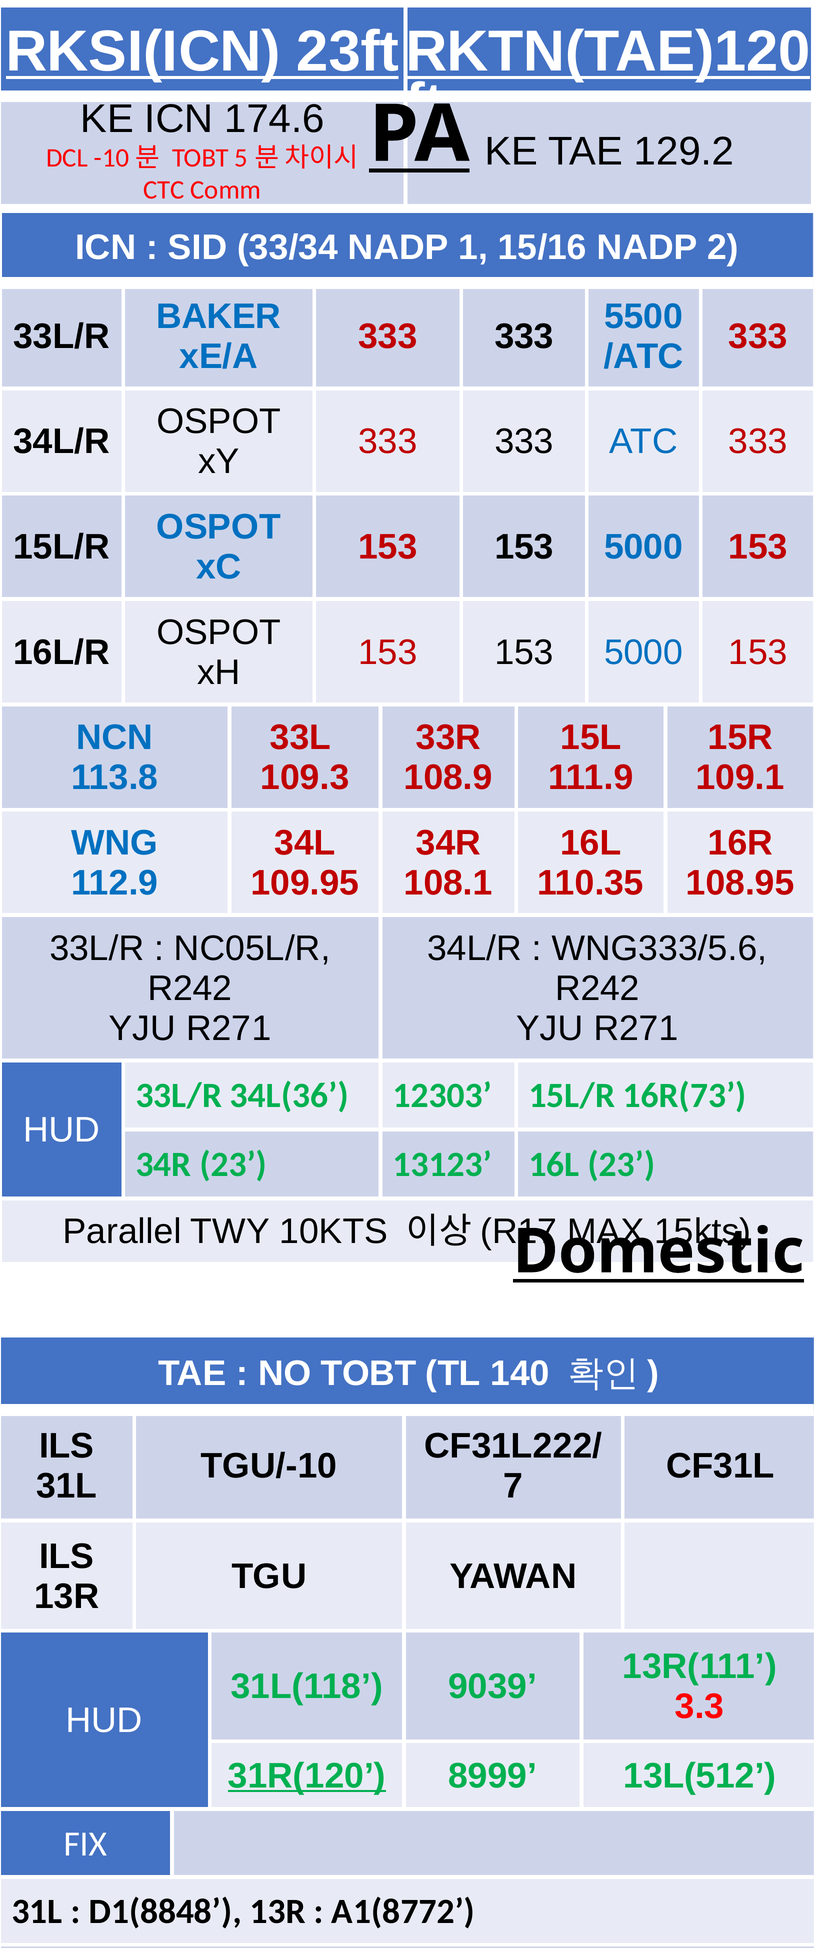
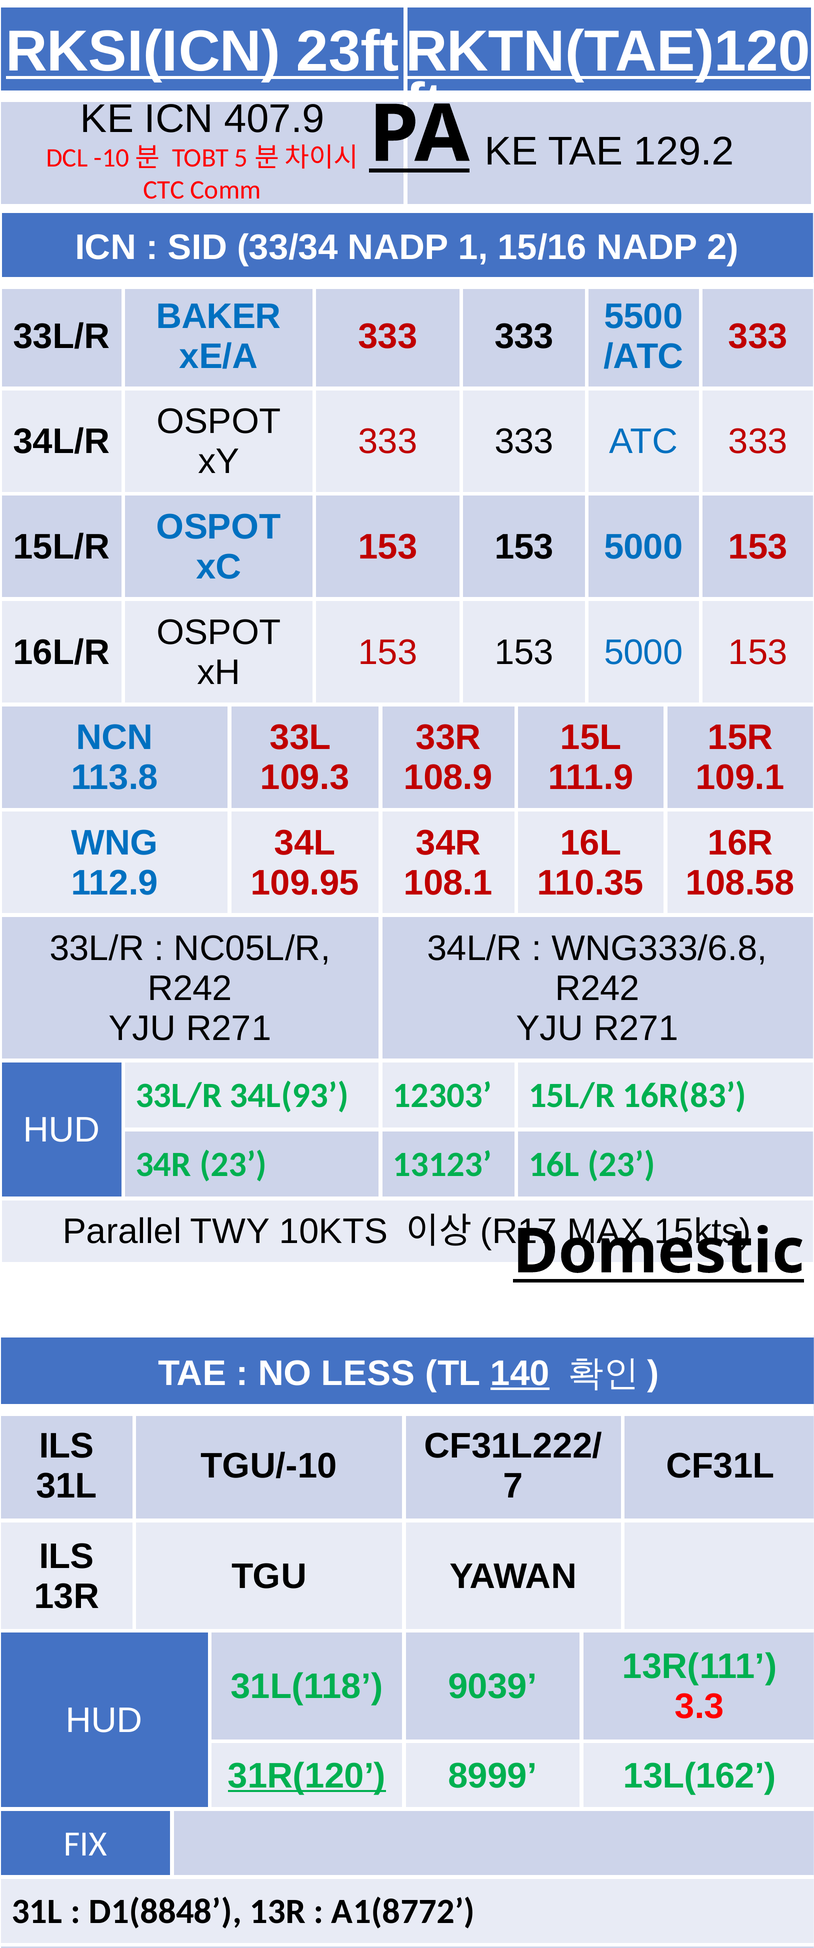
174.6: 174.6 -> 407.9
108.95: 108.95 -> 108.58
WNG333/5.6: WNG333/5.6 -> WNG333/6.8
34L(36: 34L(36 -> 34L(93
16R(73: 16R(73 -> 16R(83
NO TOBT: TOBT -> LESS
140 underline: none -> present
13L(512: 13L(512 -> 13L(162
